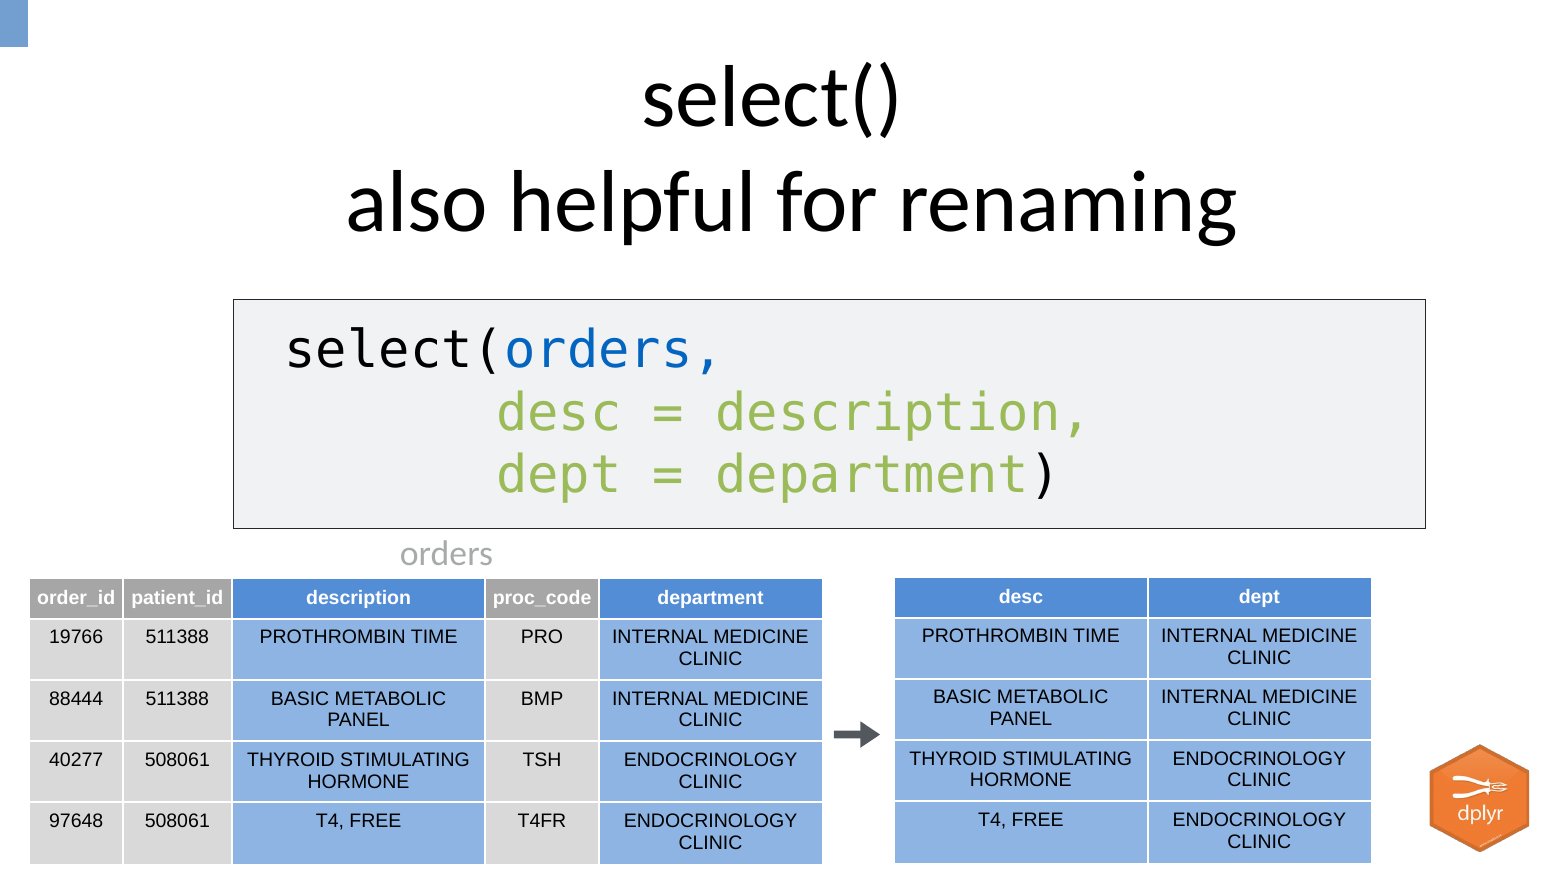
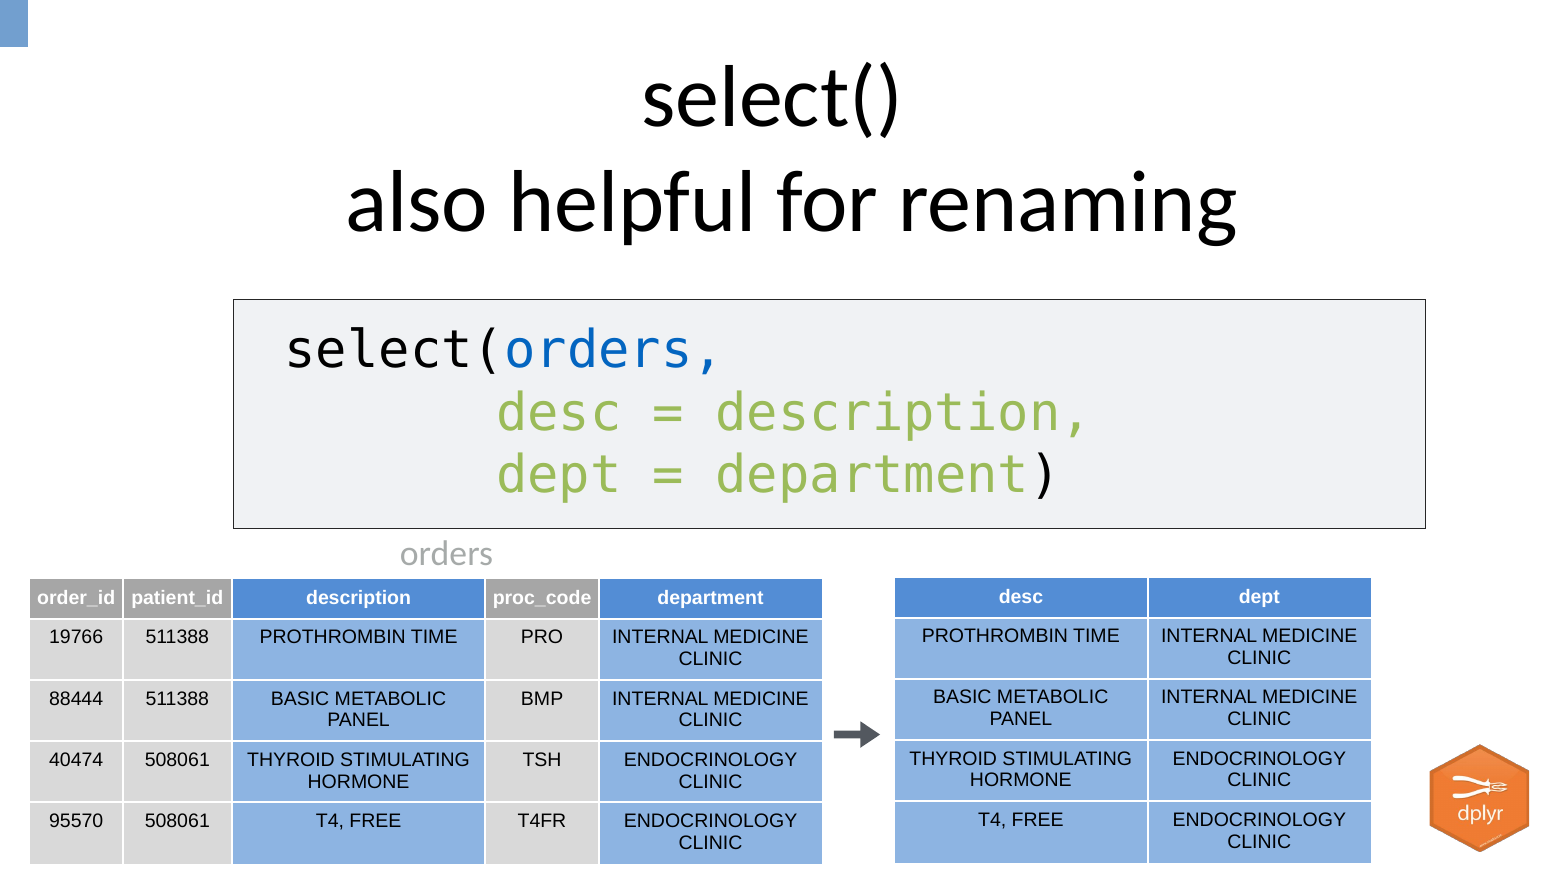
40277: 40277 -> 40474
97648: 97648 -> 95570
